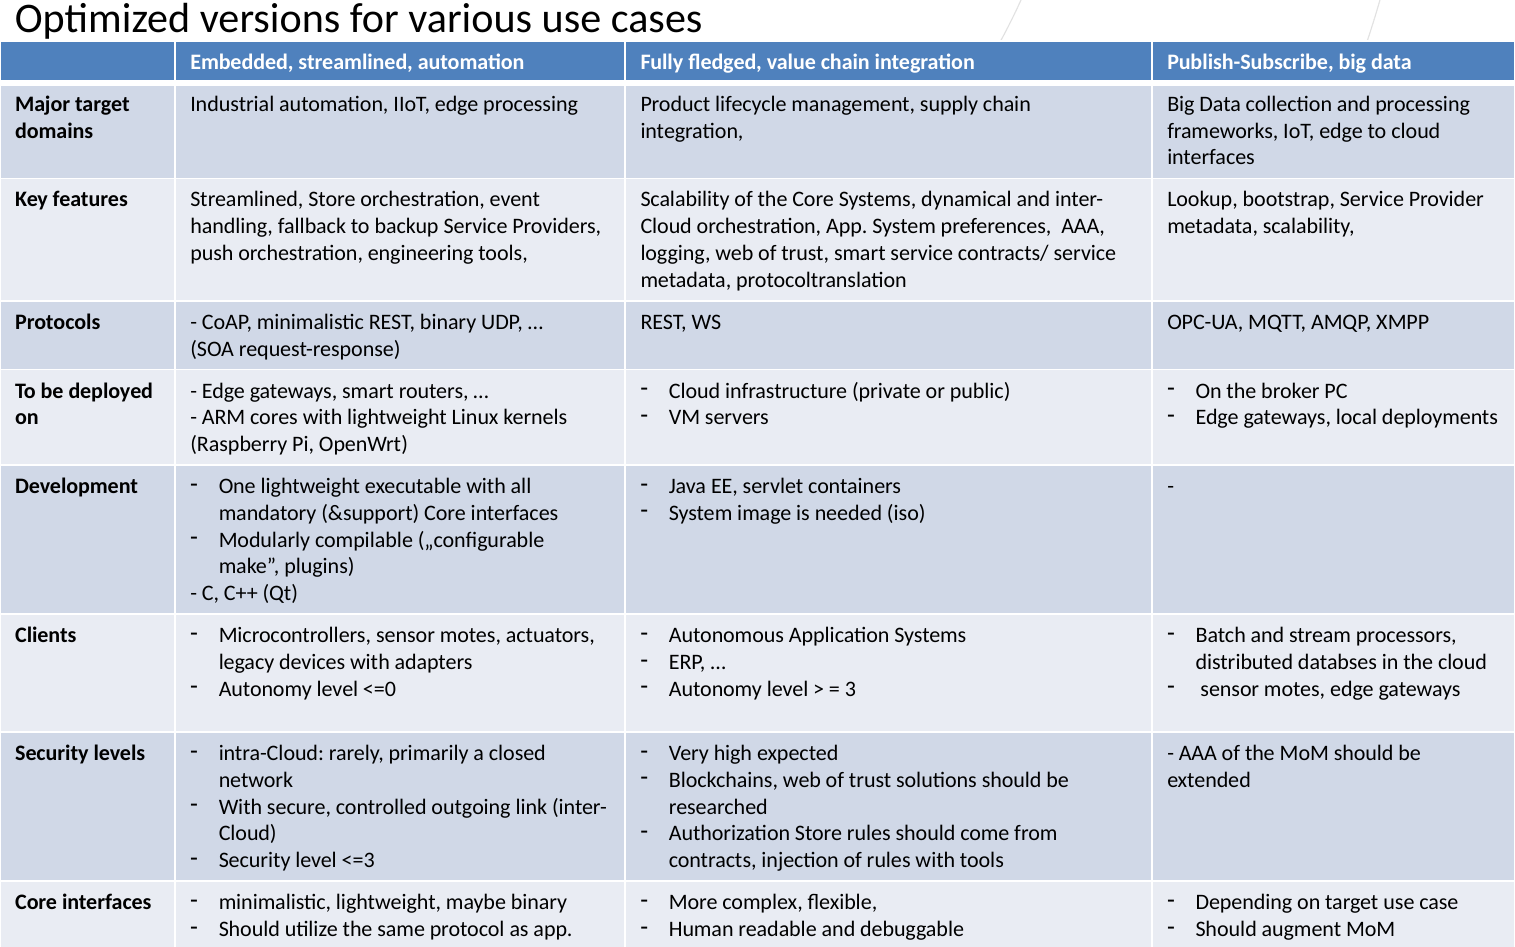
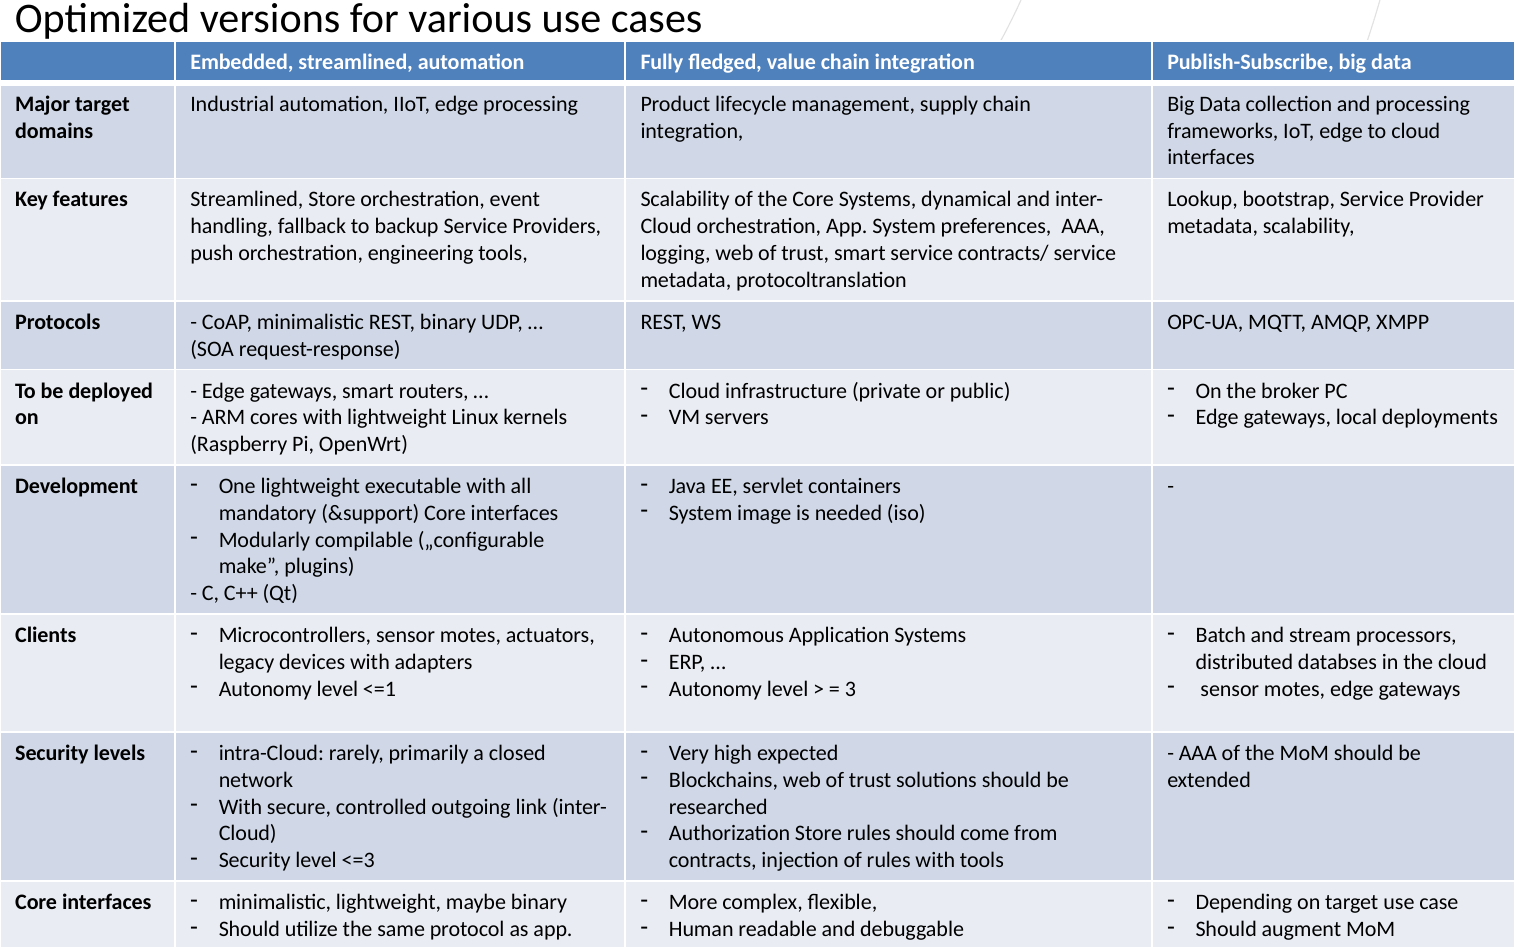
<=0: <=0 -> <=1
